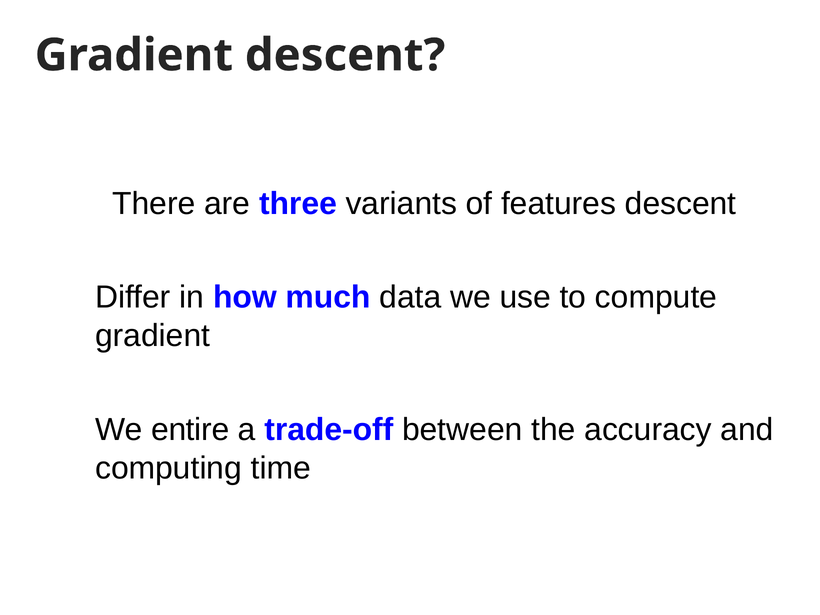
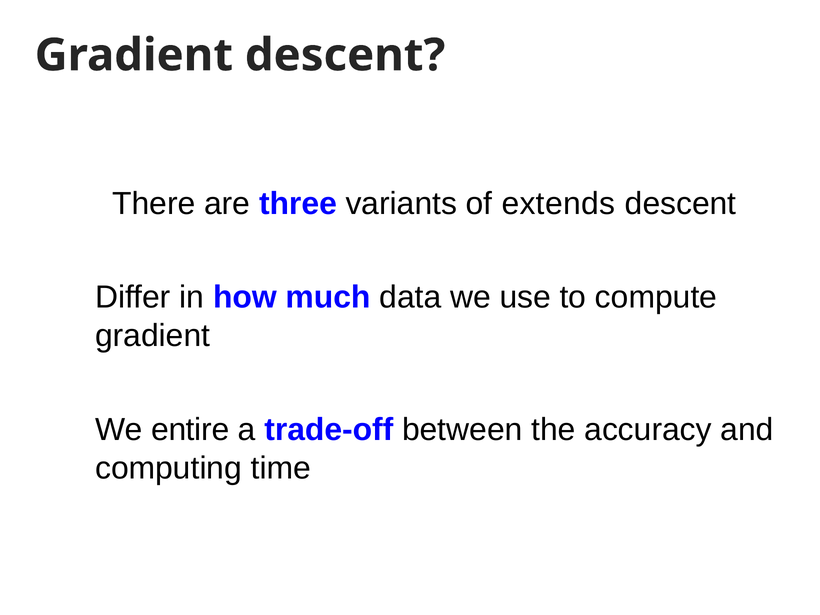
features: features -> extends
